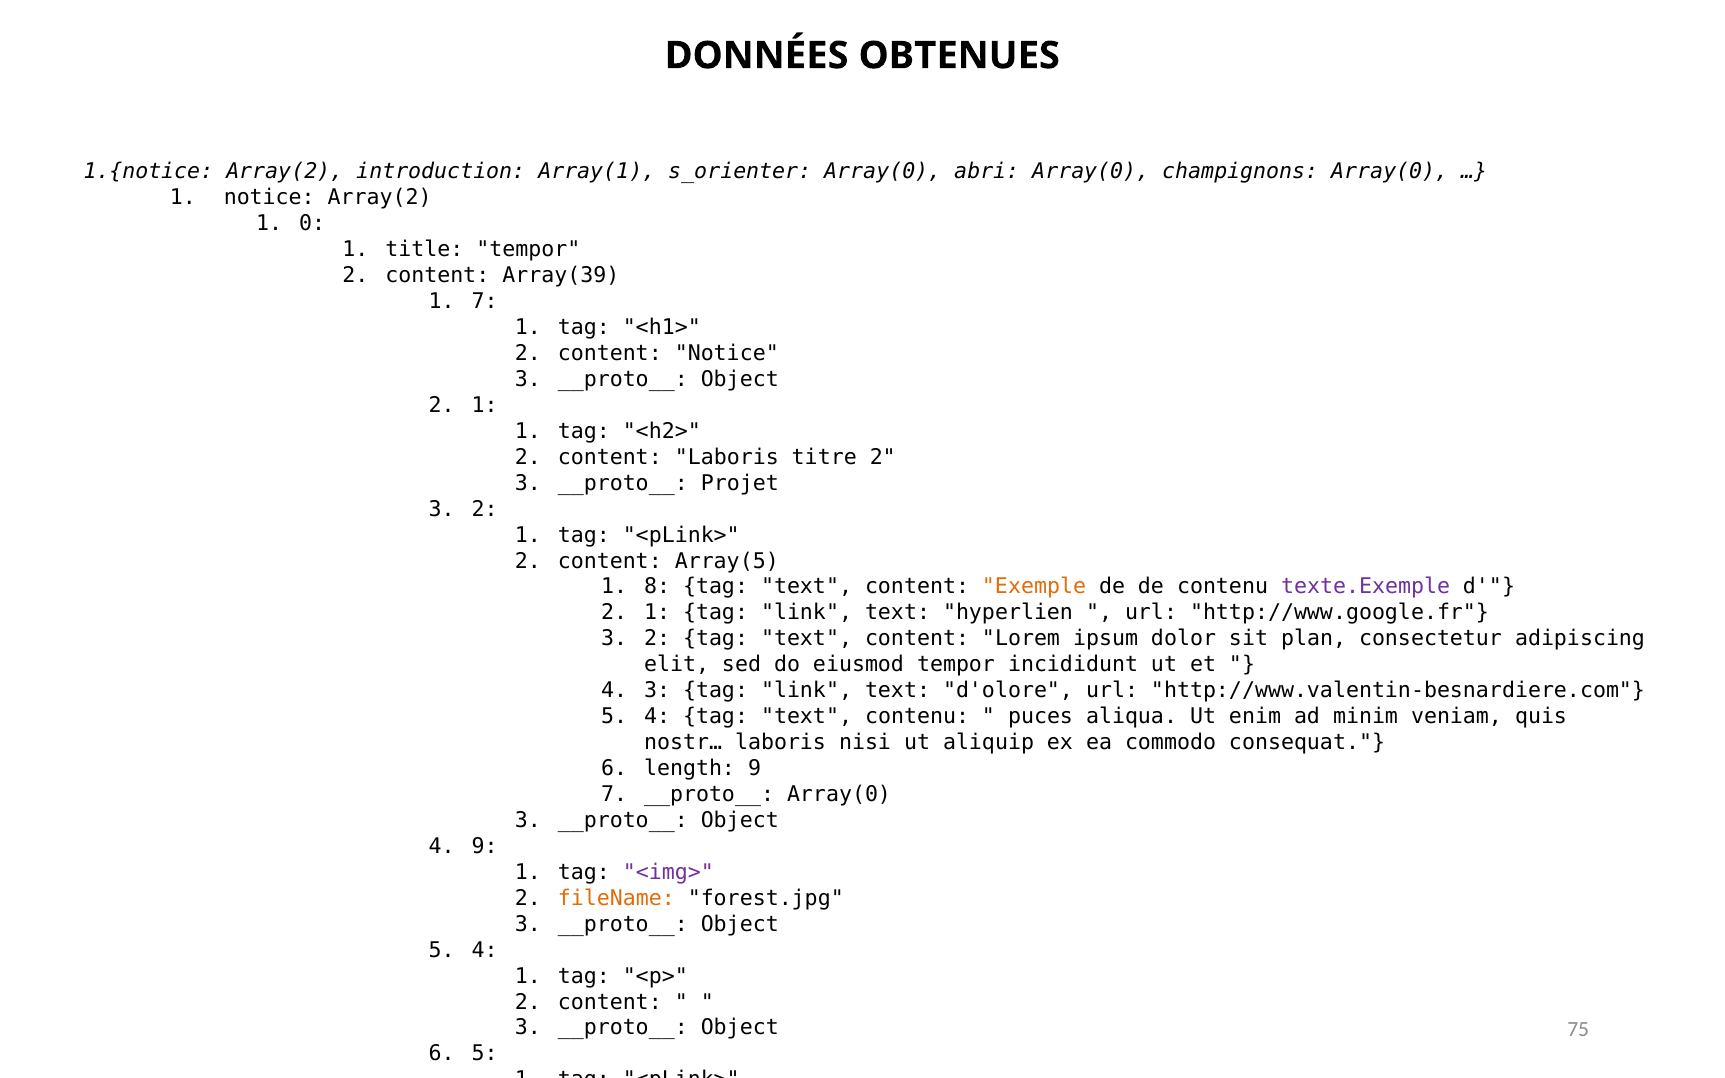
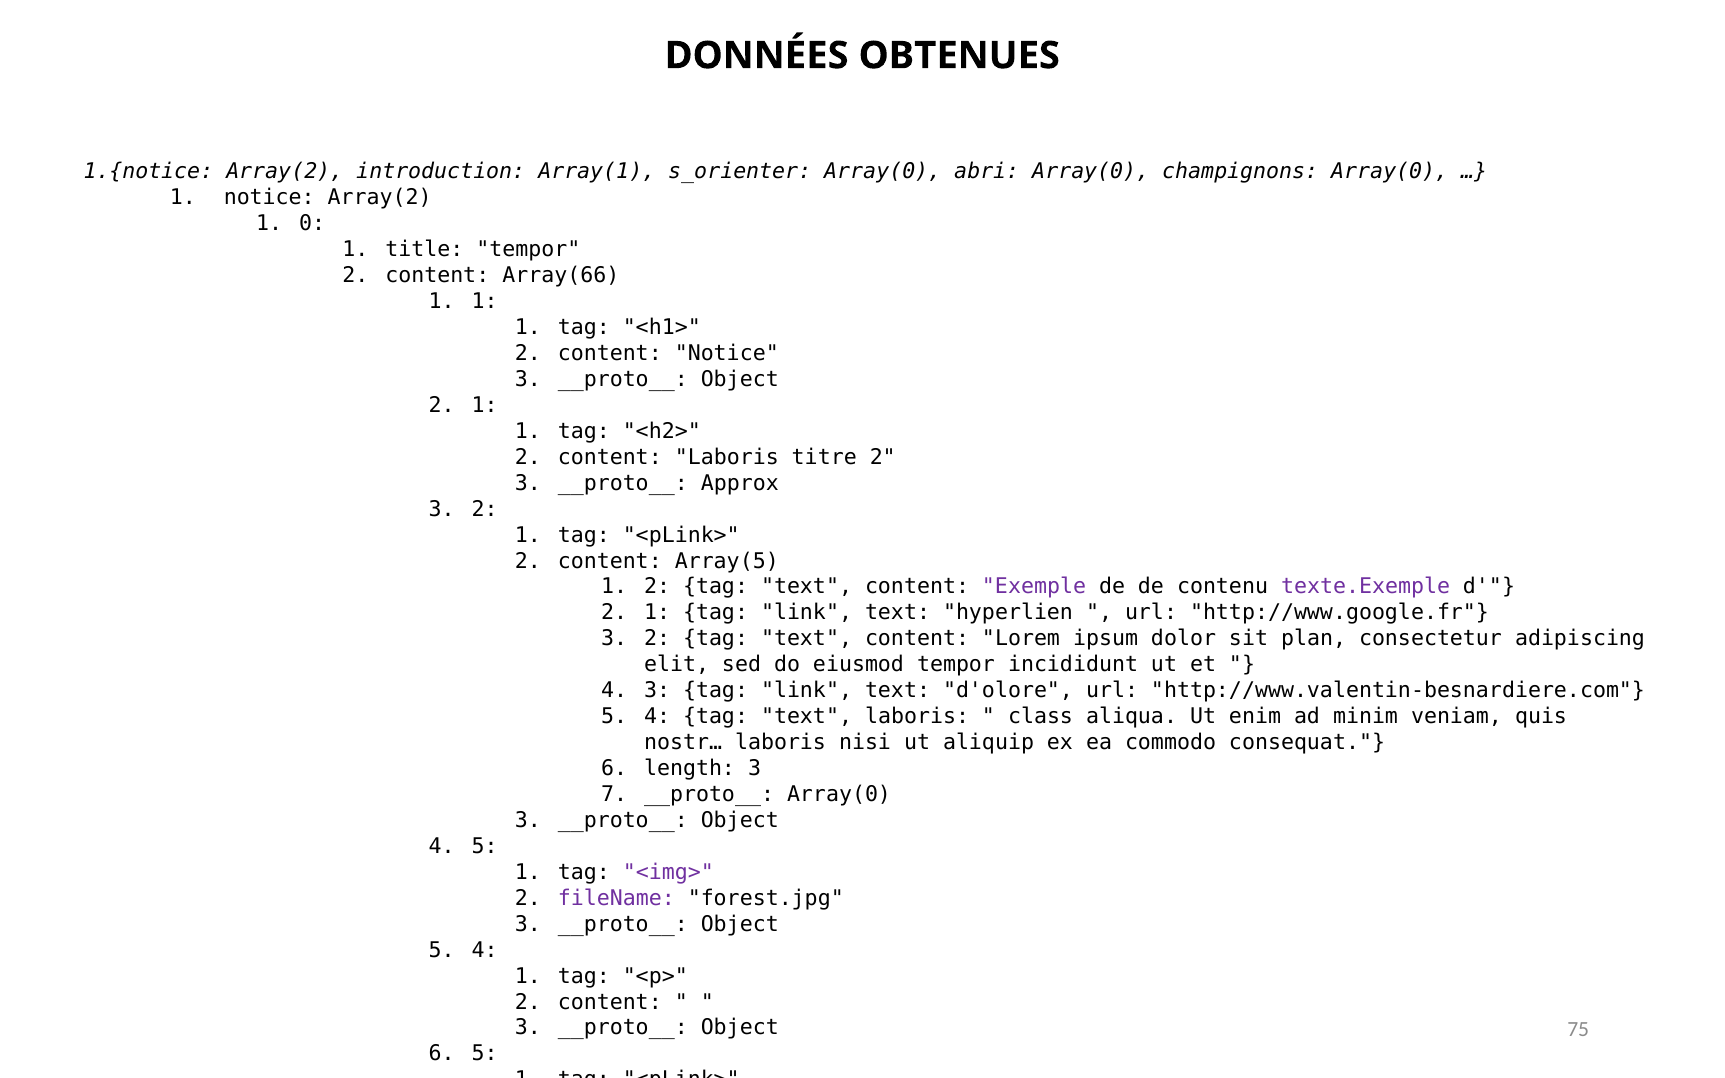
Array(39: Array(39 -> Array(66
7 at (485, 302): 7 -> 1
Projet: Projet -> Approx
1 8: 8 -> 2
Exemple colour: orange -> purple
text contenu: contenu -> laboris
puces at (1041, 717): puces -> class
6 length 9: 9 -> 3
4 9: 9 -> 5
fileName colour: orange -> purple
